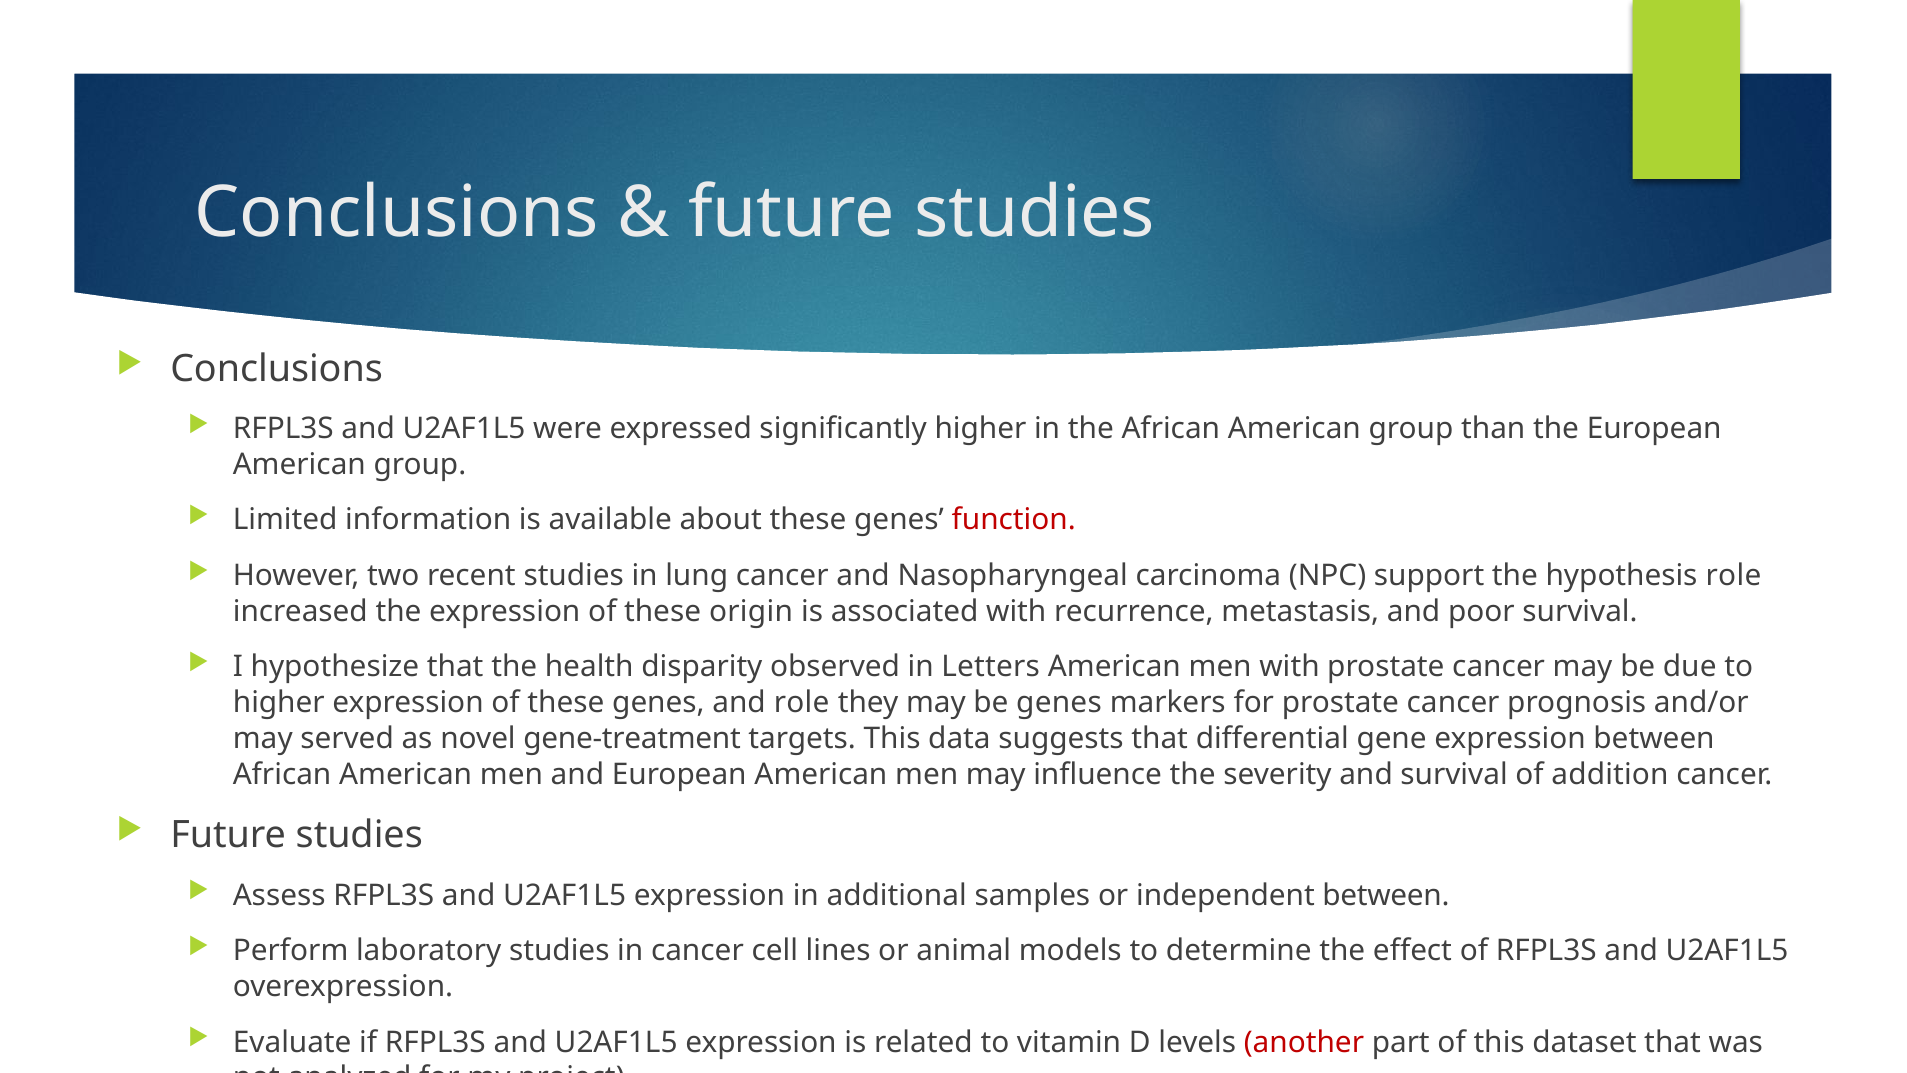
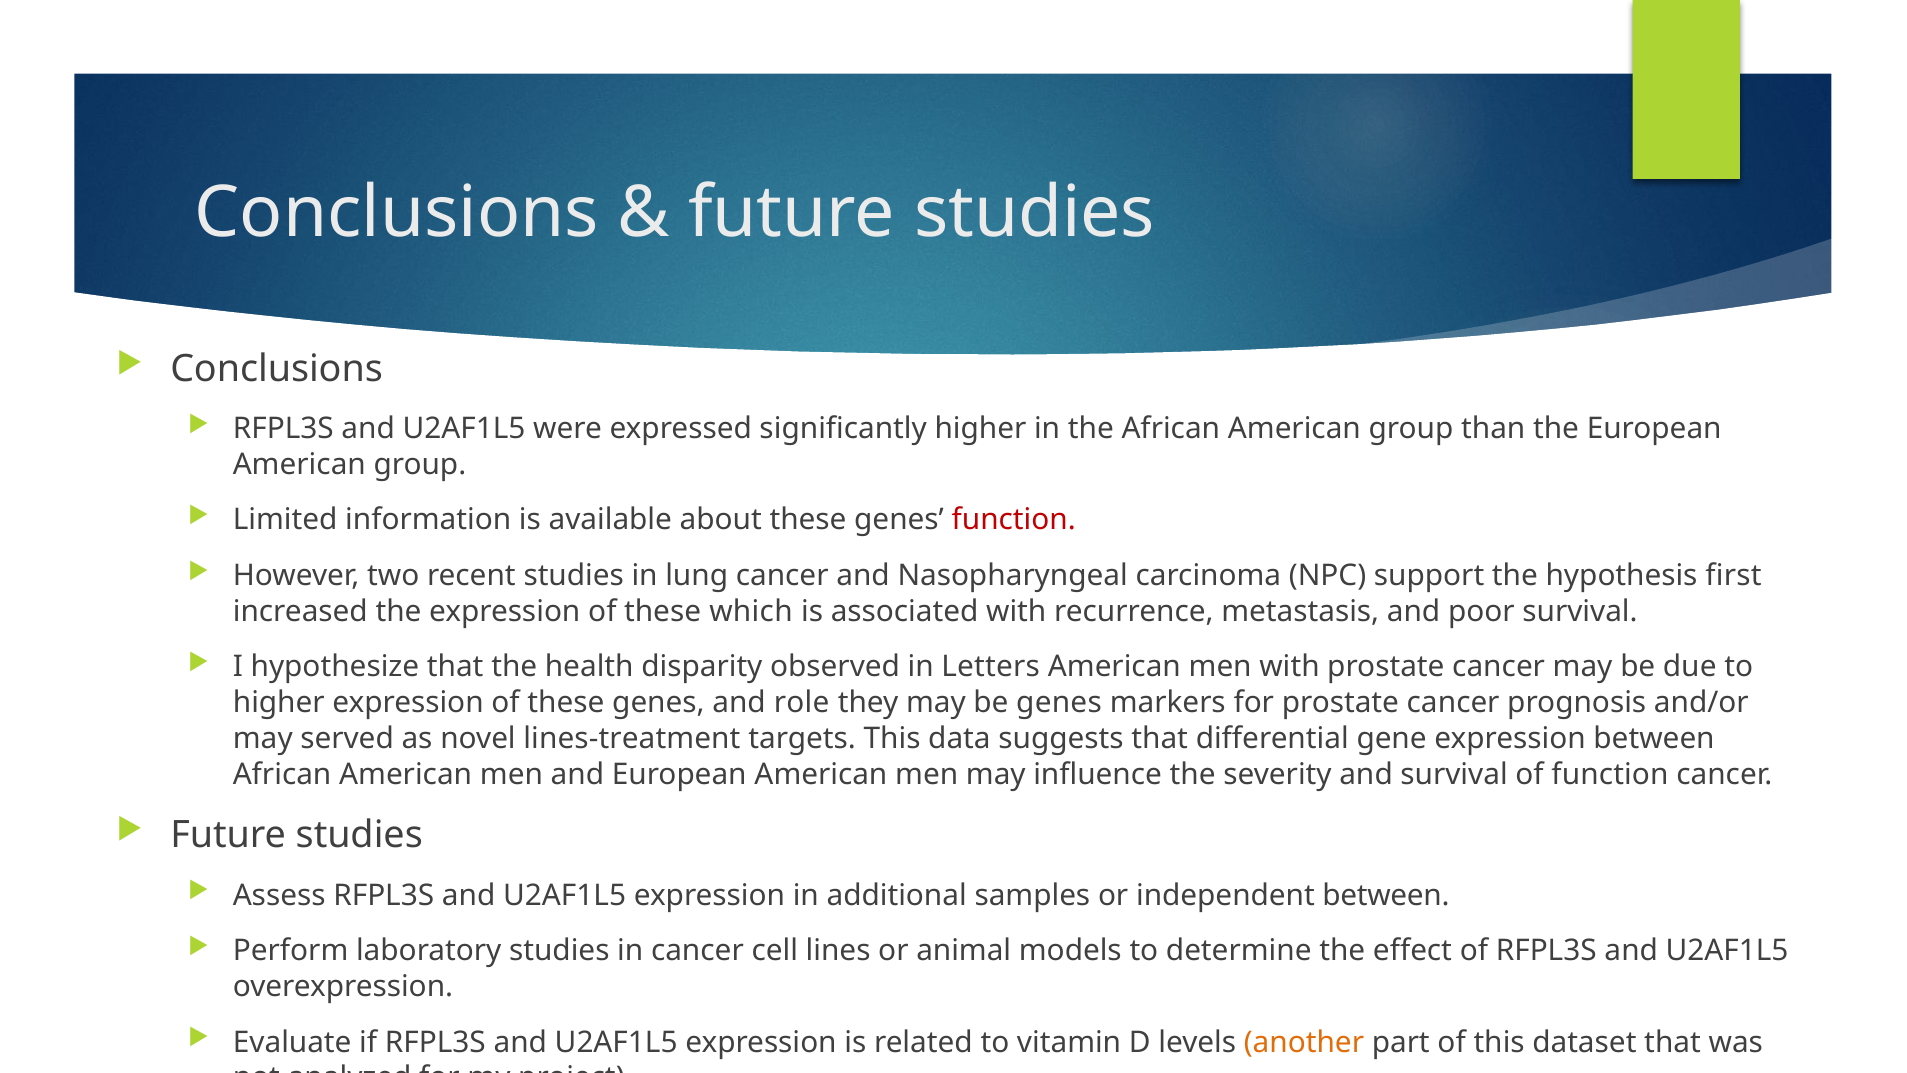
hypothesis role: role -> first
origin: origin -> which
gene-treatment: gene-treatment -> lines-treatment
of addition: addition -> function
another colour: red -> orange
